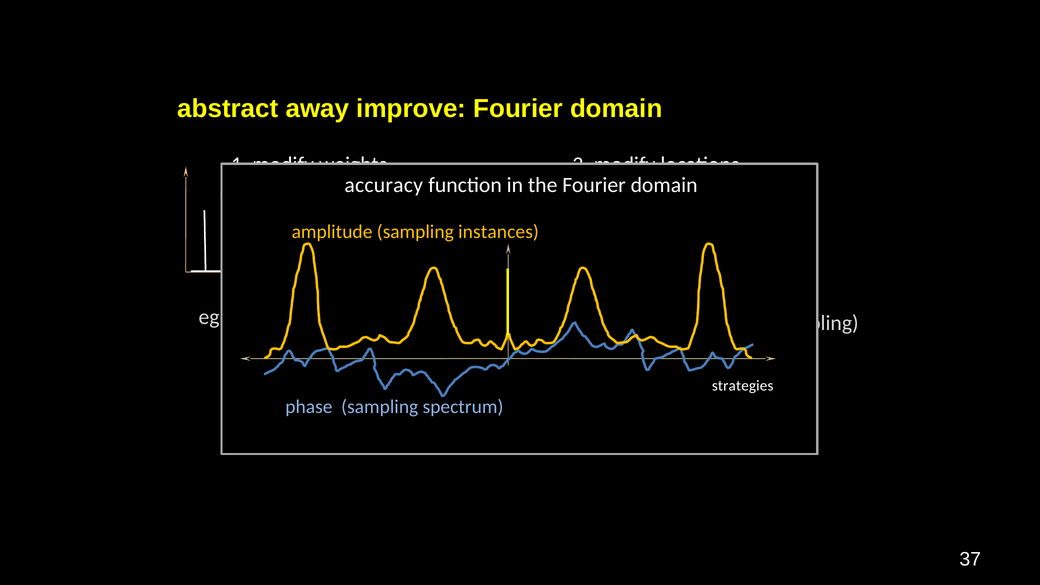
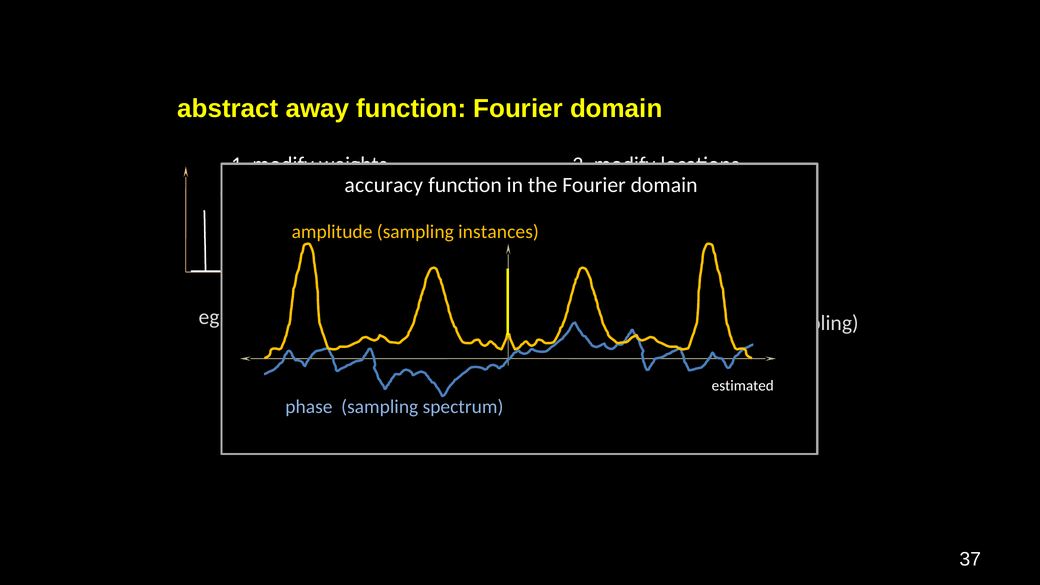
away improve: improve -> function
strategies: strategies -> estimated
